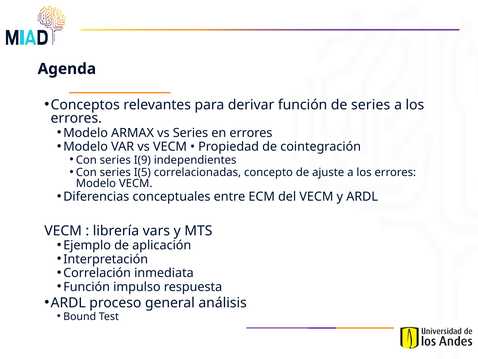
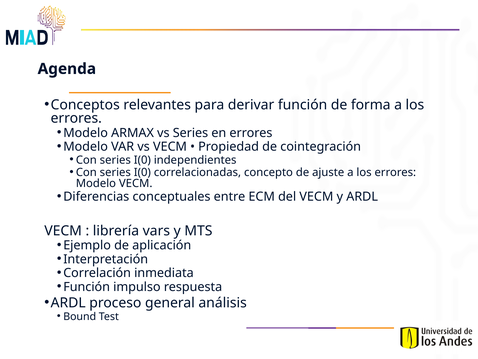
de series: series -> forma
I(9 at (142, 160): I(9 -> I(0
I(5 at (142, 172): I(5 -> I(0
